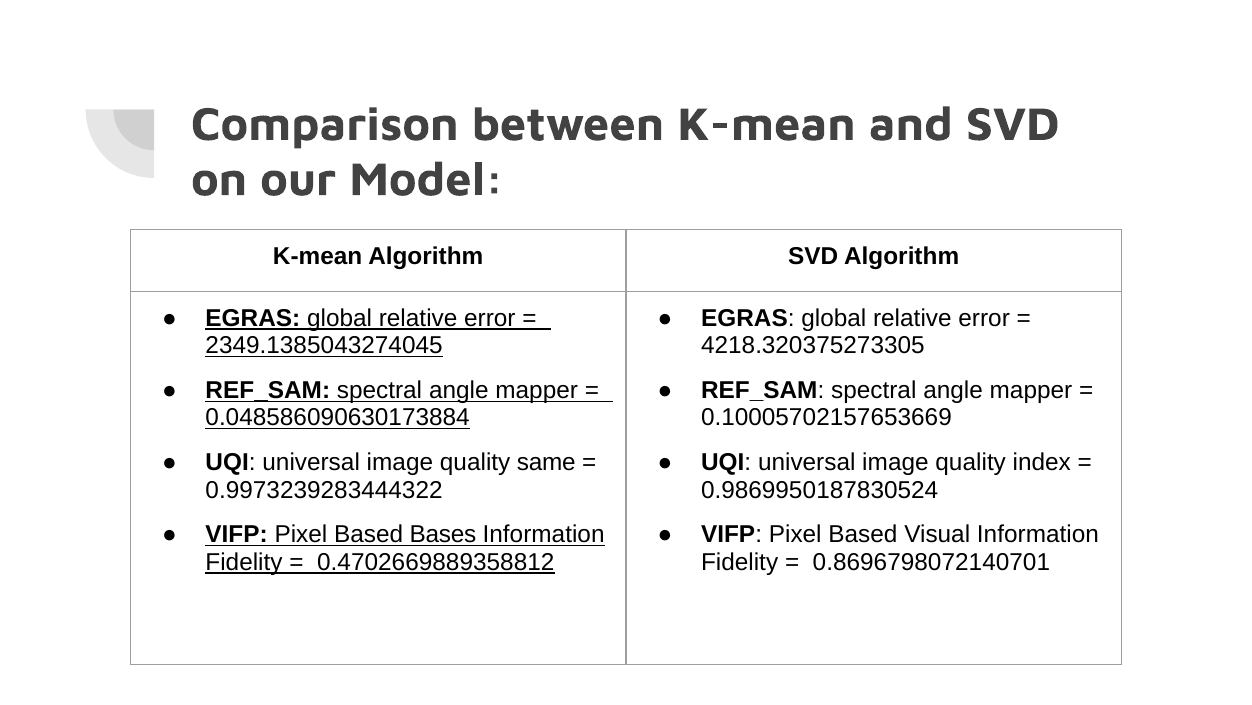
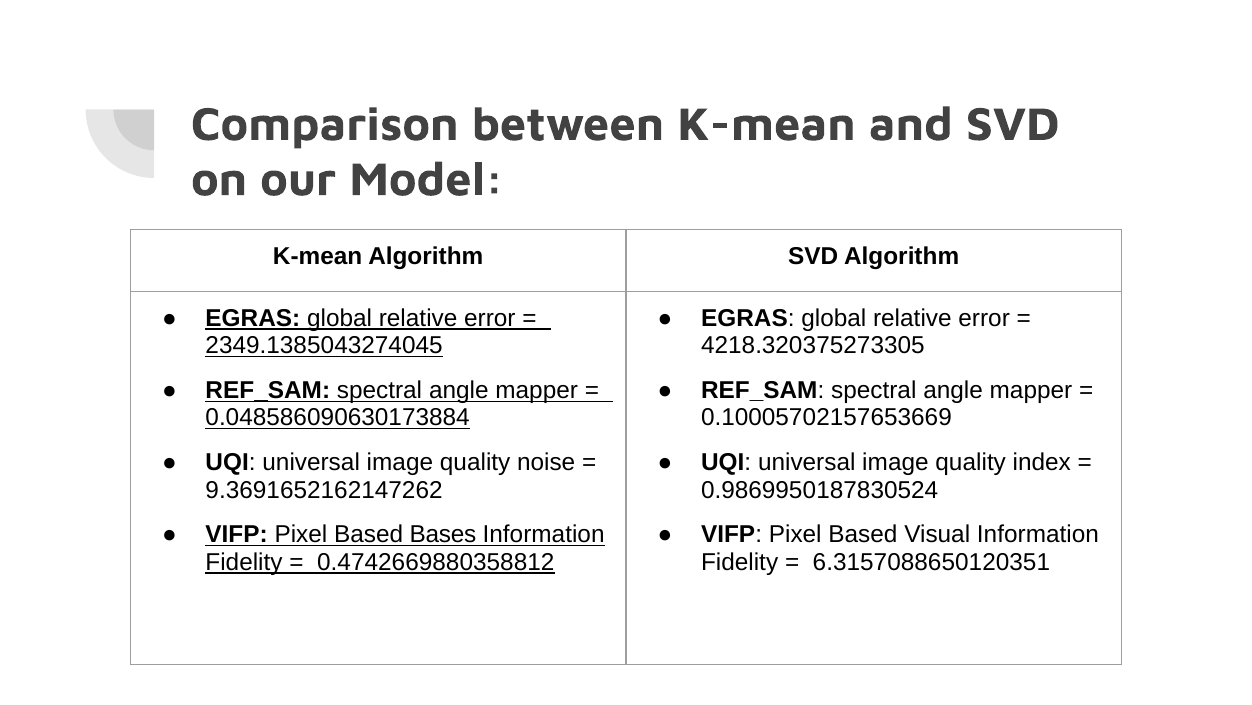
same: same -> noise
0.9973239283444322: 0.9973239283444322 -> 9.3691652162147262
0.4702669889358812: 0.4702669889358812 -> 0.4742669880358812
0.8696798072140701: 0.8696798072140701 -> 6.3157088650120351
